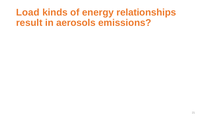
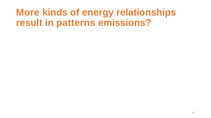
Load: Load -> More
aerosols: aerosols -> patterns
